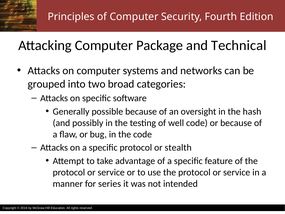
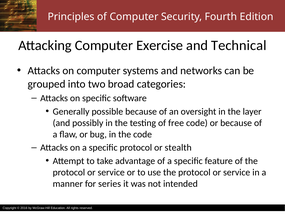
Package: Package -> Exercise
hash: hash -> layer
well: well -> free
